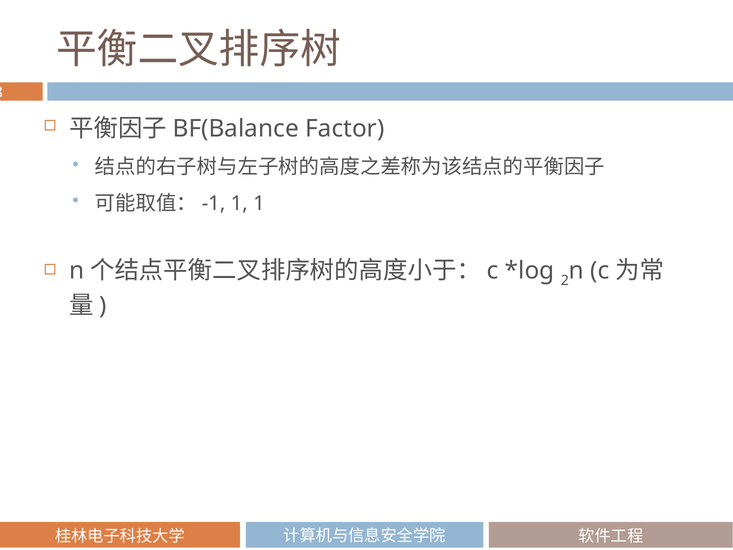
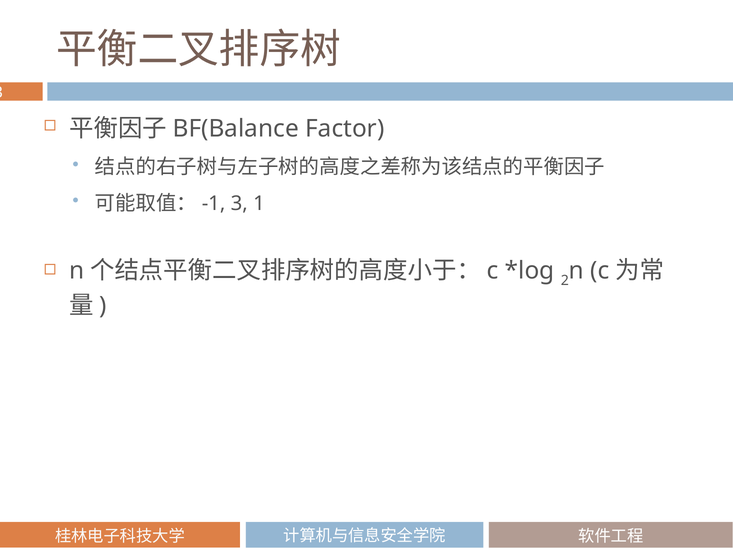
1 at (239, 203): 1 -> 3
